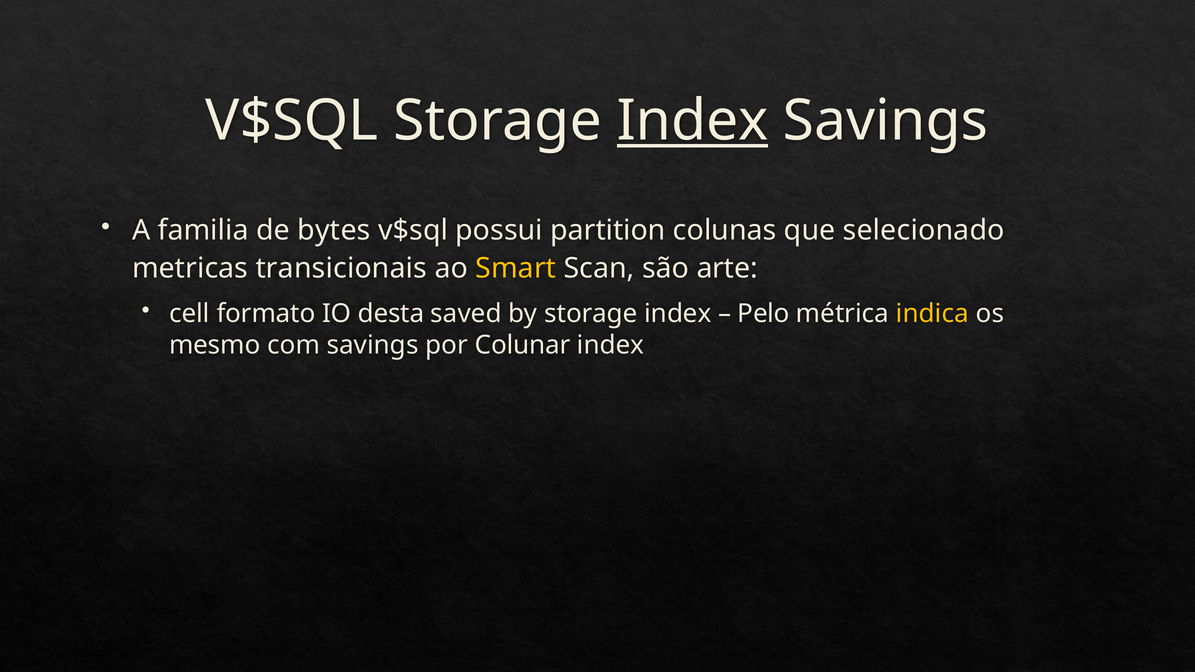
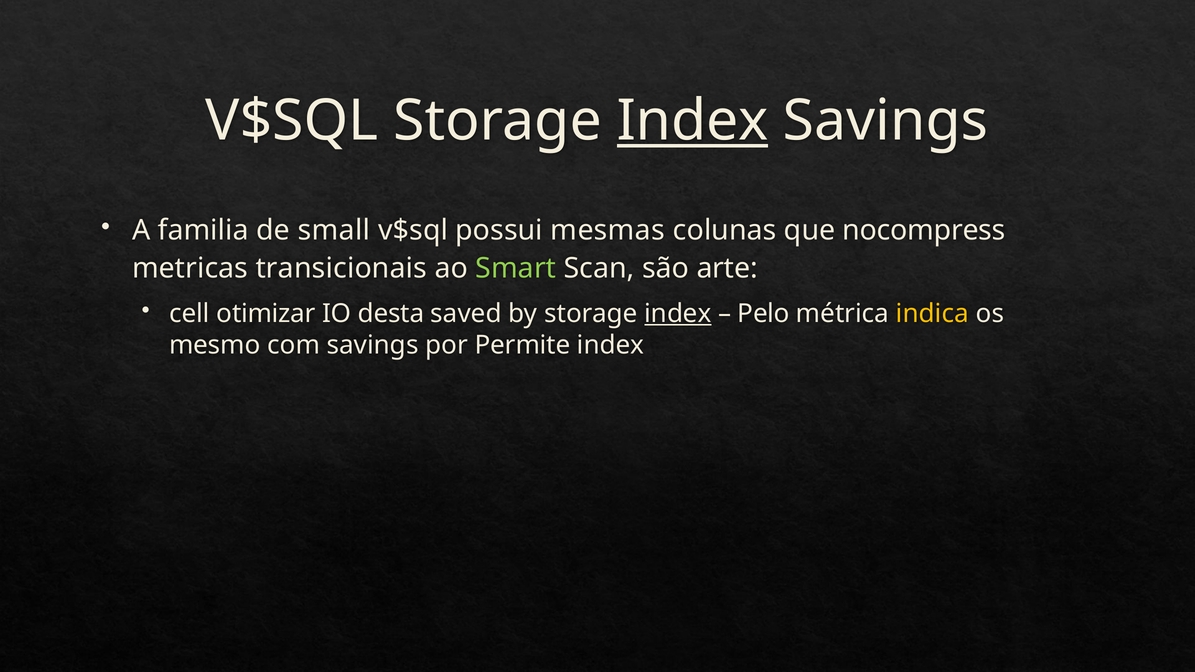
bytes: bytes -> small
partition: partition -> mesmas
selecionado: selecionado -> nocompress
Smart colour: yellow -> light green
formato: formato -> otimizar
index at (678, 314) underline: none -> present
Colunar: Colunar -> Permite
